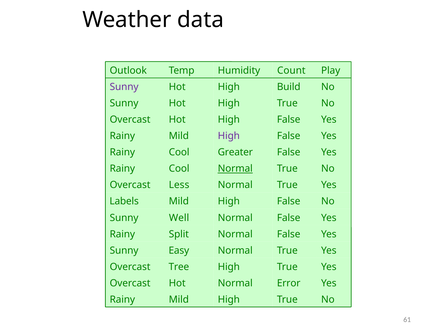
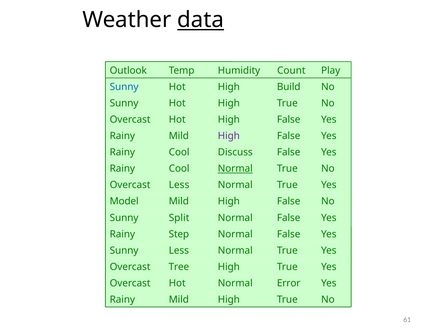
data underline: none -> present
Sunny at (124, 87) colour: purple -> blue
Greater: Greater -> Discuss
Labels: Labels -> Model
Well: Well -> Split
Split: Split -> Step
Easy at (179, 250): Easy -> Less
